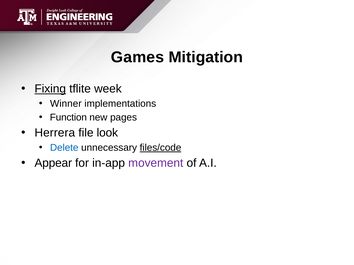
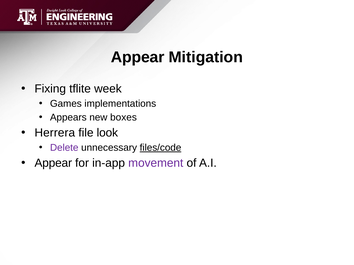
Games at (138, 57): Games -> Appear
Fixing underline: present -> none
Winner: Winner -> Games
Function: Function -> Appears
pages: pages -> boxes
Delete colour: blue -> purple
